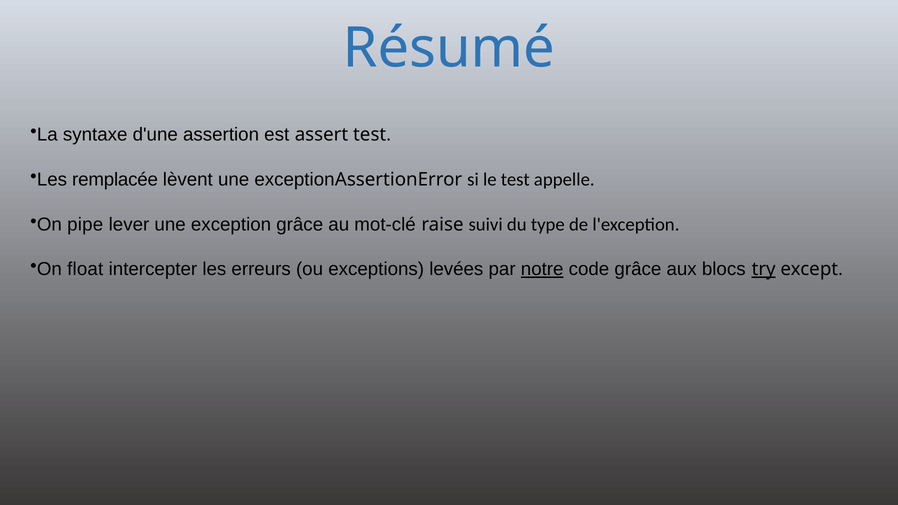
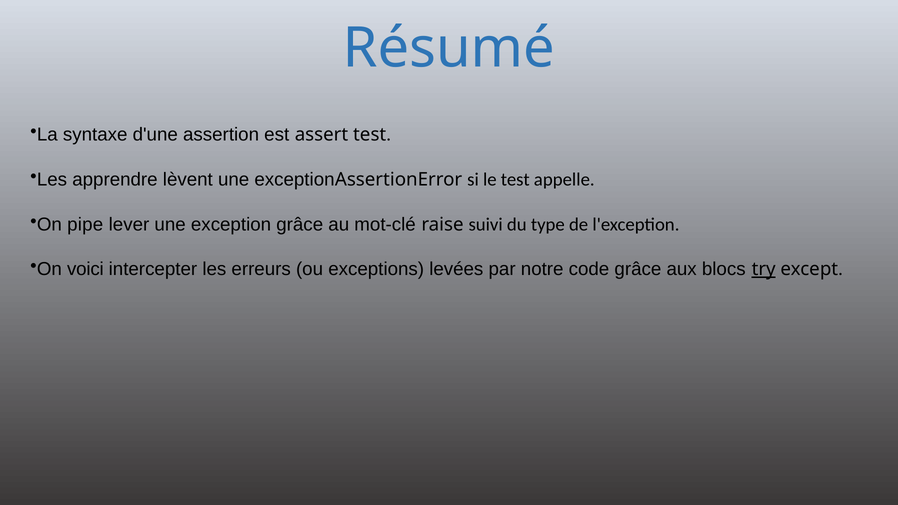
remplacée: remplacée -> apprendre
float: float -> voici
notre underline: present -> none
